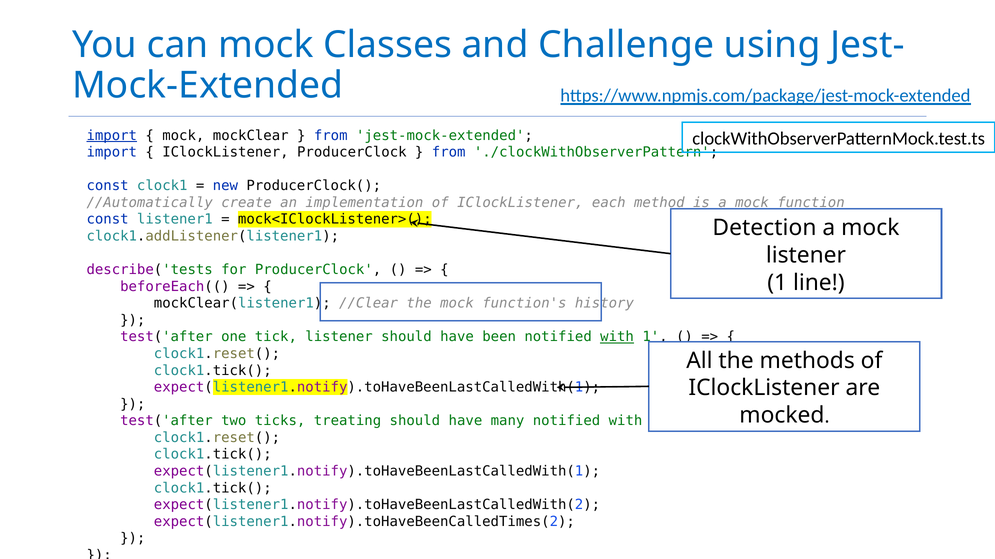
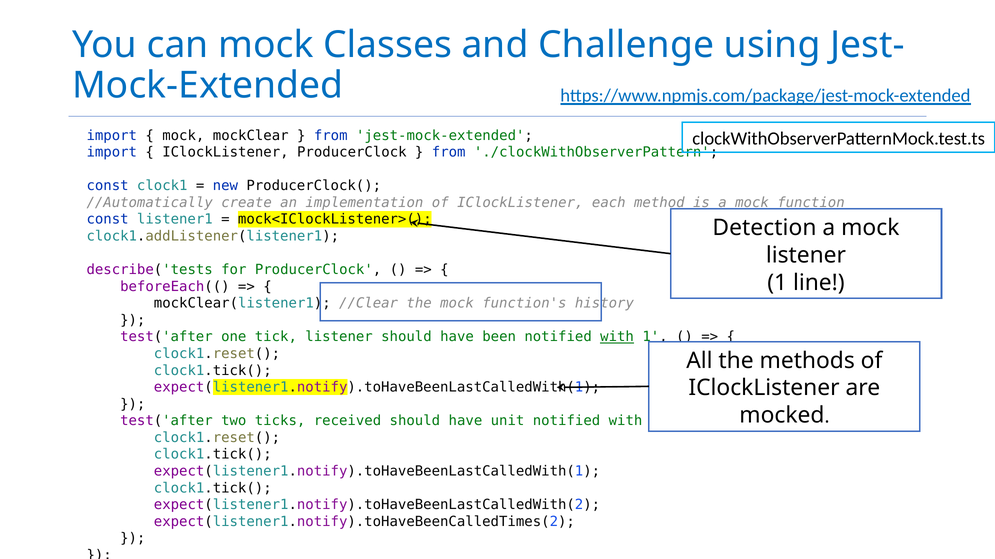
import at (112, 136) underline: present -> none
treating: treating -> received
many: many -> unit
